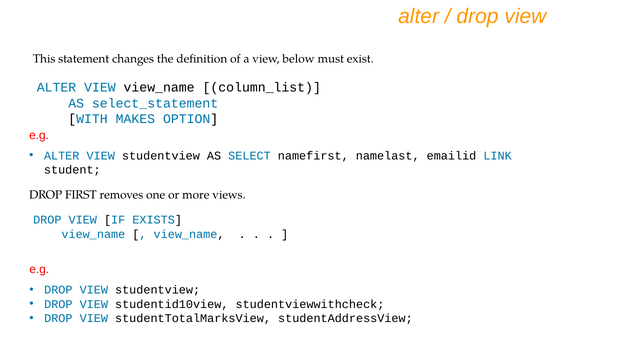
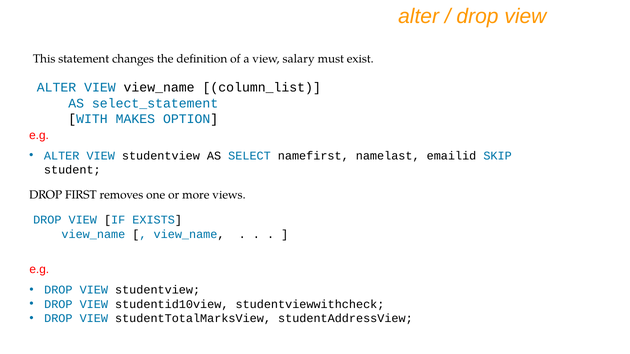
below: below -> salary
LINK: LINK -> SKIP
